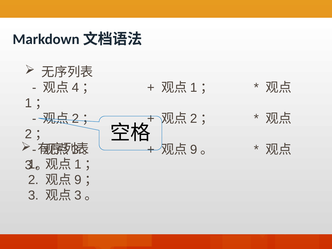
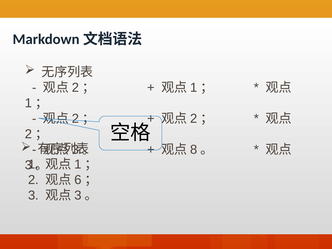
4 at (75, 88): 4 -> 2
9 at (194, 150): 9 -> 8
9 at (78, 180): 9 -> 6
